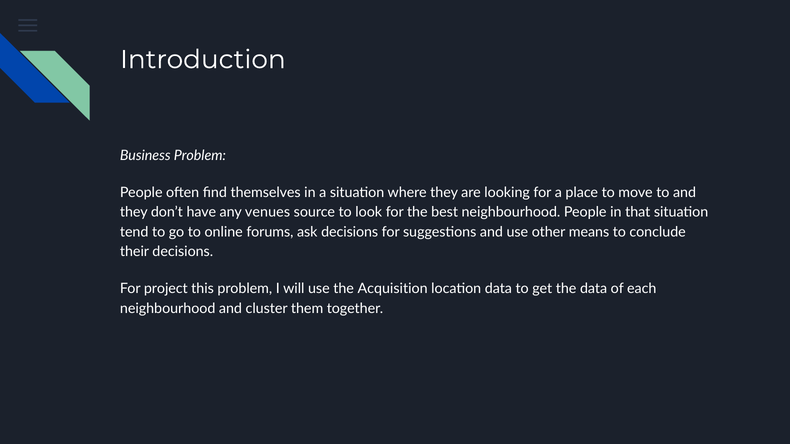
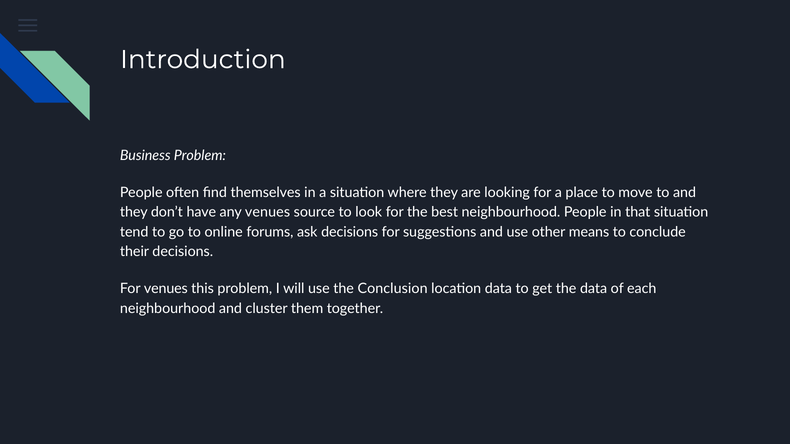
For project: project -> venues
Acquisition: Acquisition -> Conclusion
